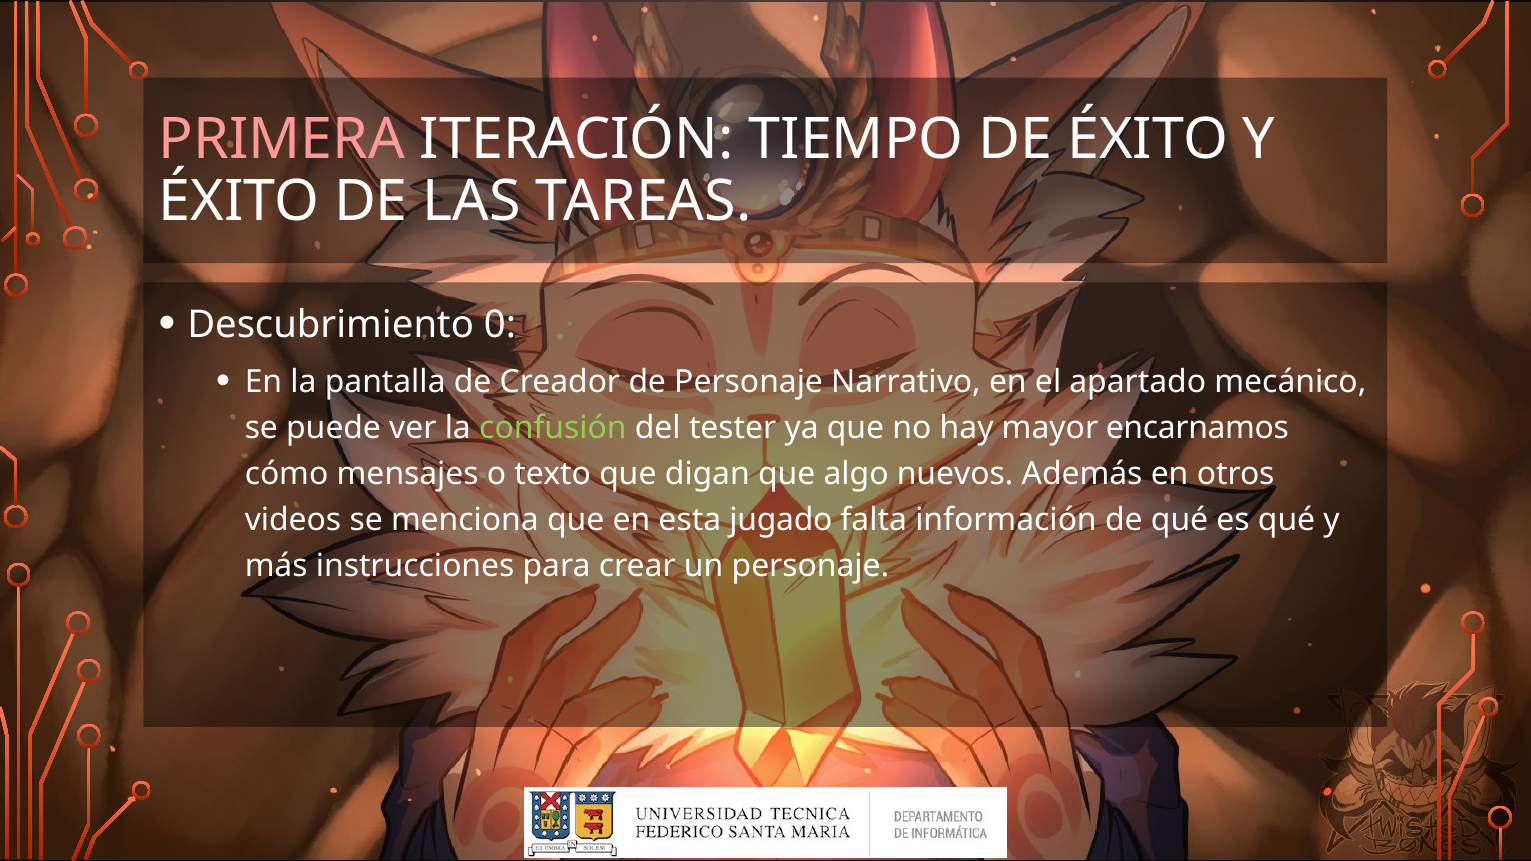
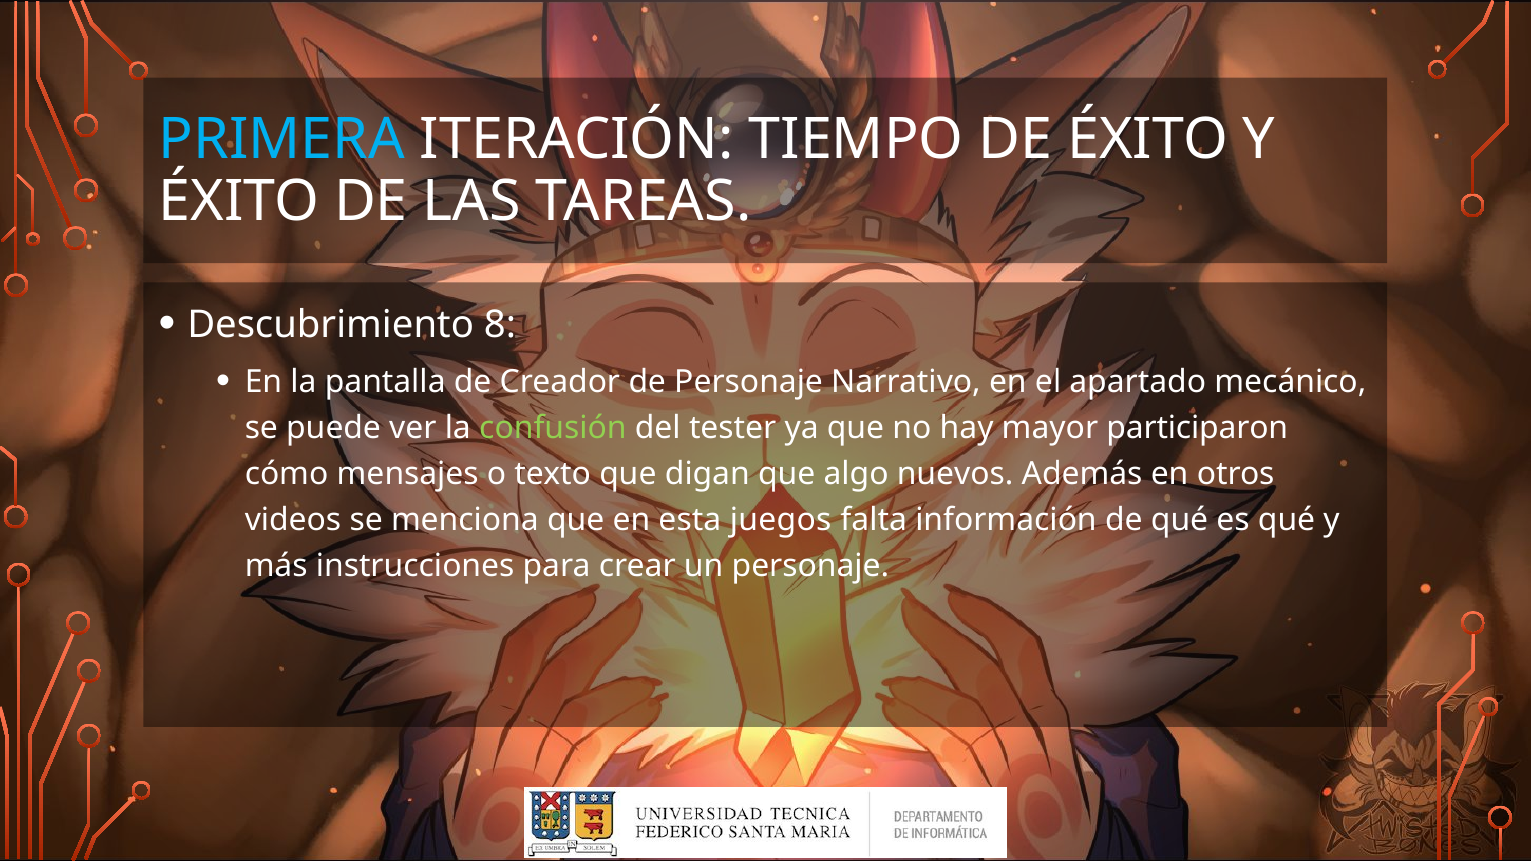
PRIMERA colour: pink -> light blue
0: 0 -> 8
encarnamos: encarnamos -> participaron
jugado: jugado -> juegos
